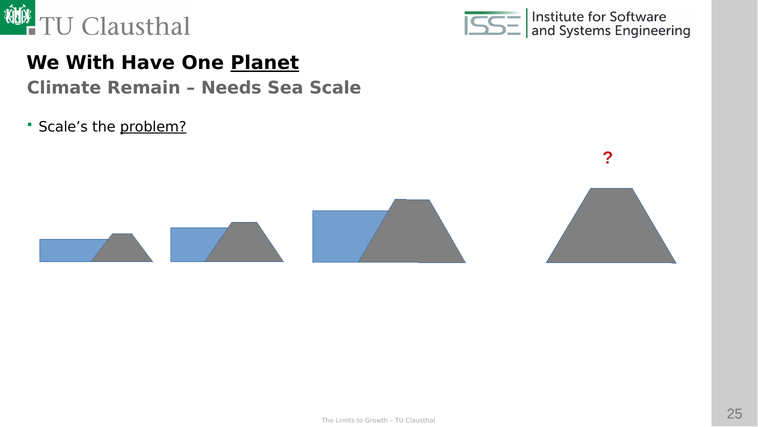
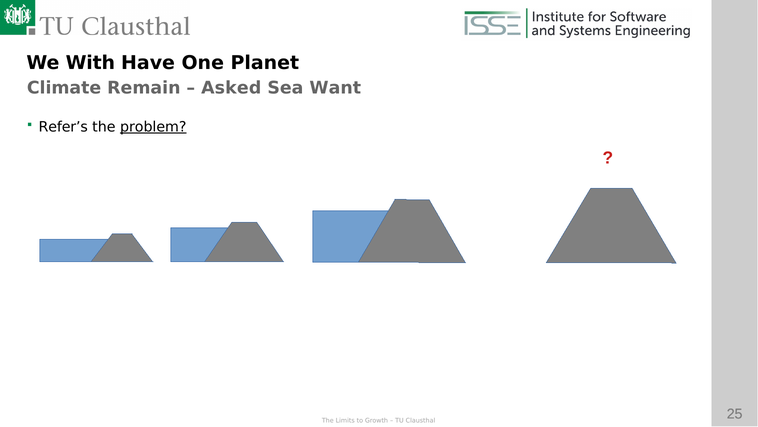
Planet underline: present -> none
Needs: Needs -> Asked
Scale: Scale -> Want
Scale’s: Scale’s -> Refer’s
